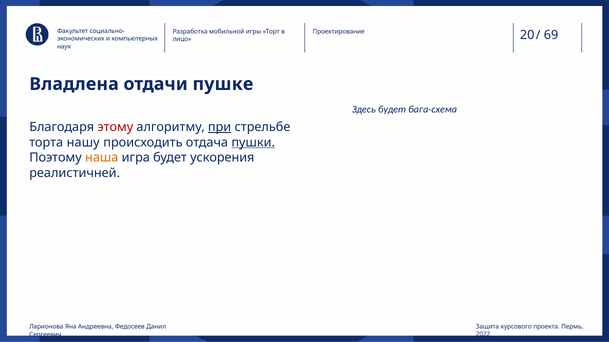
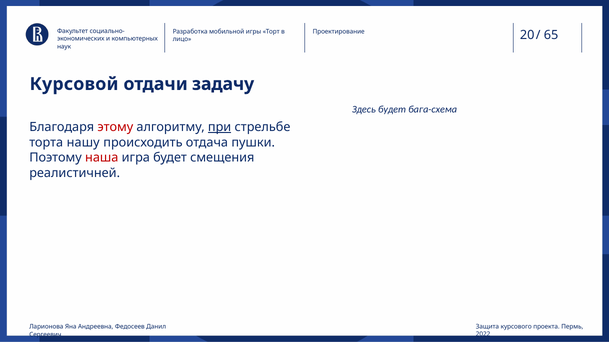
69: 69 -> 65
Владлена: Владлена -> Курсовой
пушке: пушке -> задачу
пушки underline: present -> none
наша colour: orange -> red
ускорения: ускорения -> смещения
